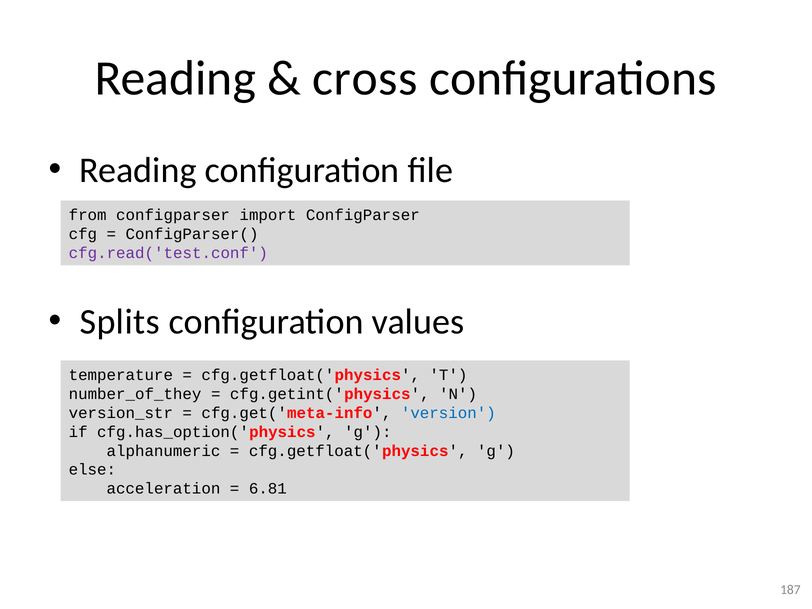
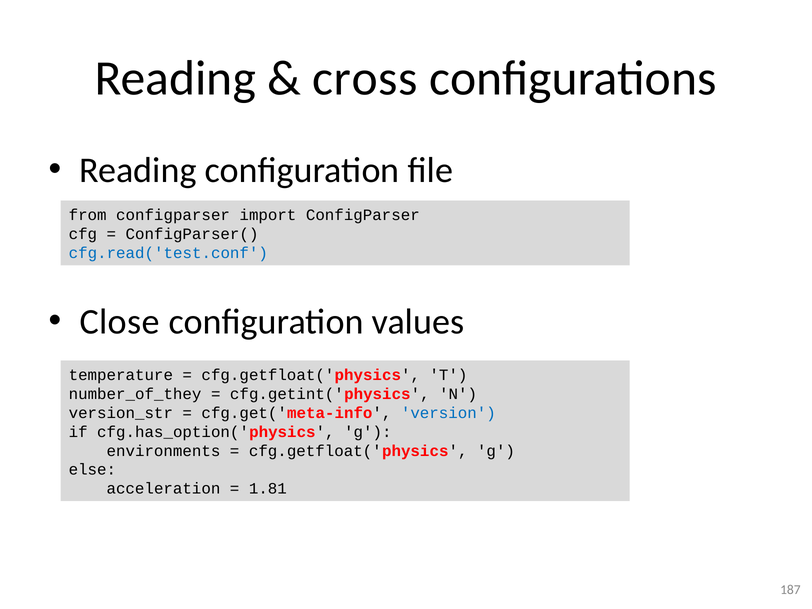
cfg.read('test.conf colour: purple -> blue
Splits: Splits -> Close
alphanumeric: alphanumeric -> environments
6.81: 6.81 -> 1.81
